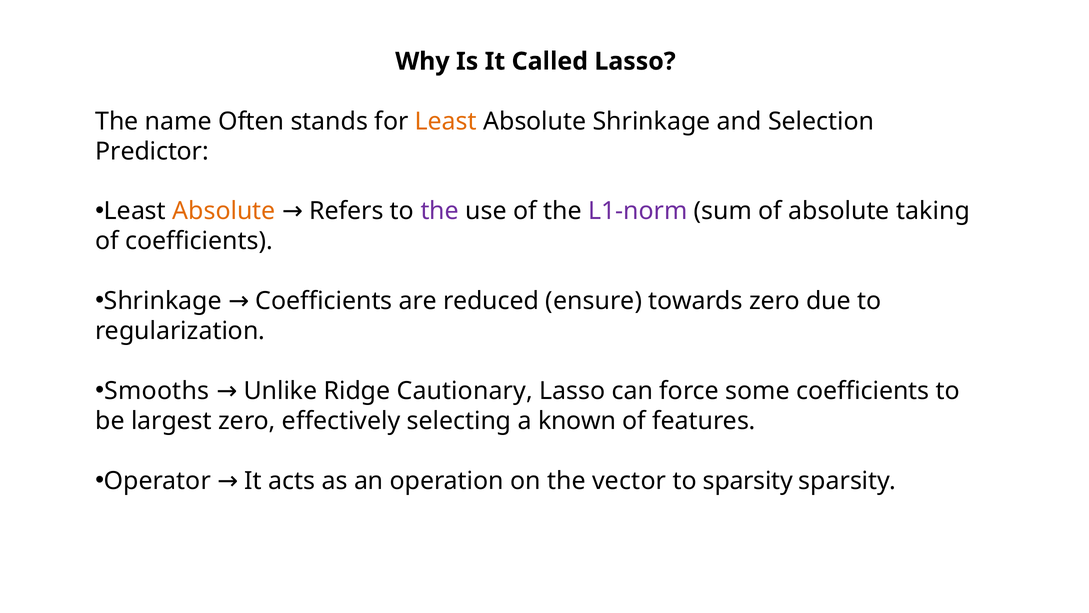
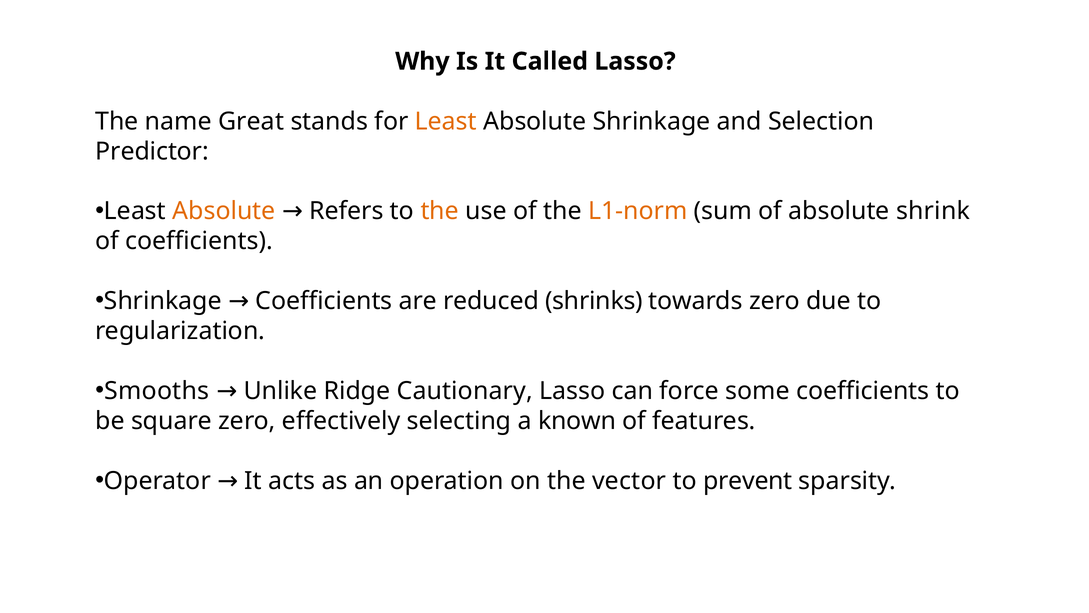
Often: Often -> Great
the at (440, 211) colour: purple -> orange
L1-norm colour: purple -> orange
taking: taking -> shrink
ensure: ensure -> shrinks
largest: largest -> square
to sparsity: sparsity -> prevent
